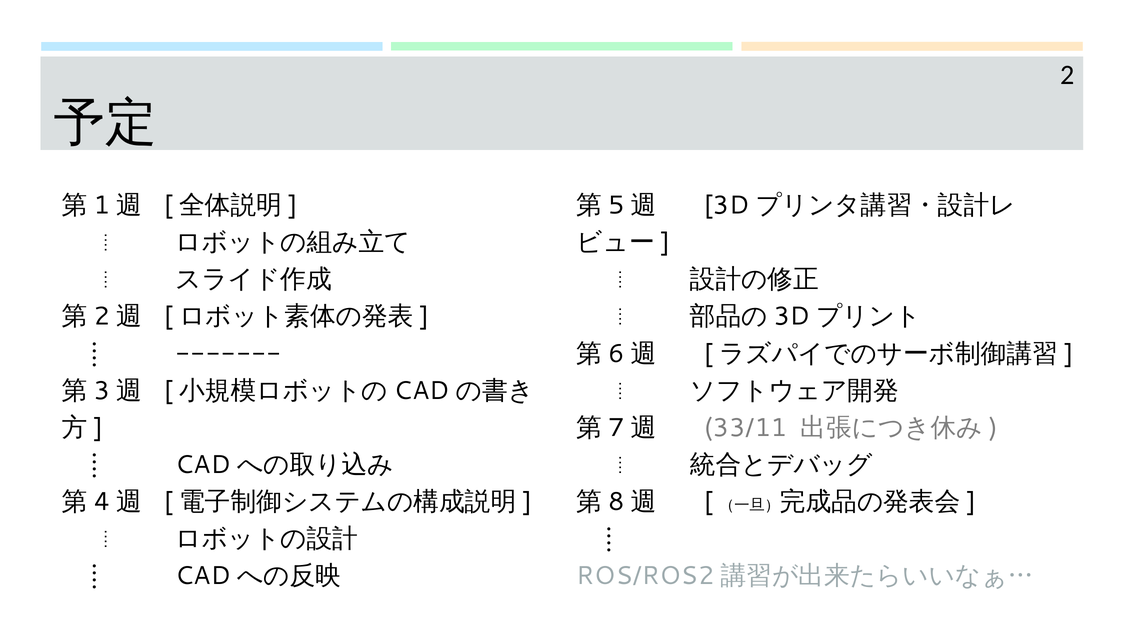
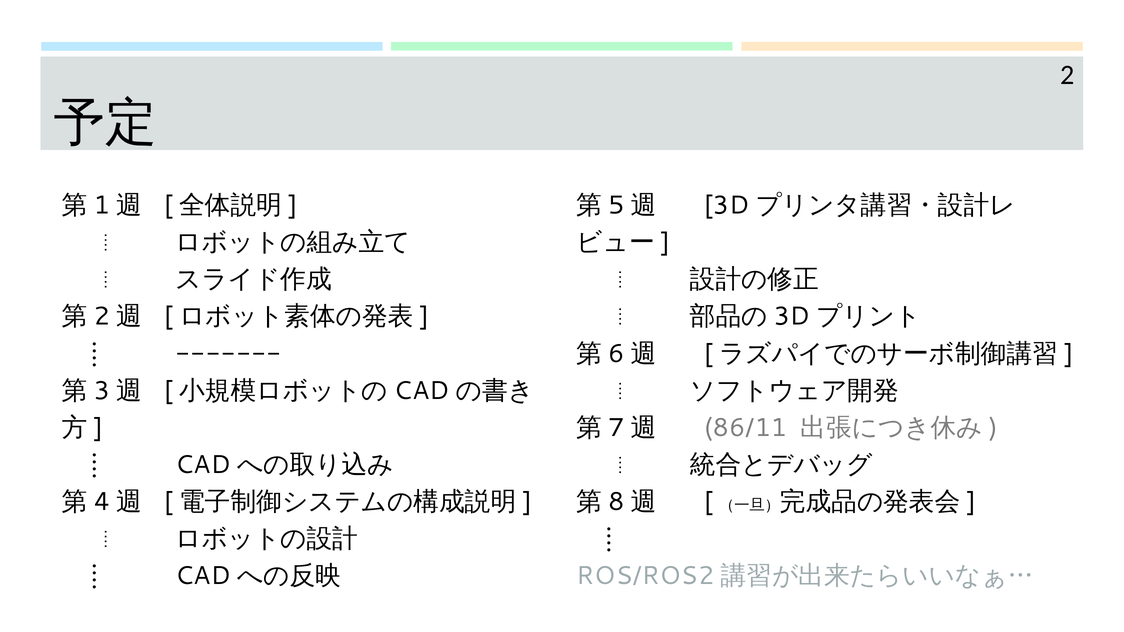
33/11: 33/11 -> 86/11
